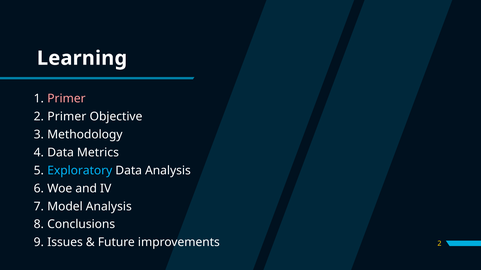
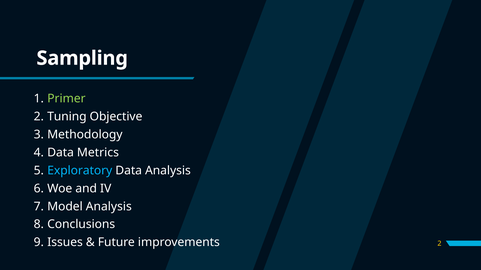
Learning: Learning -> Sampling
Primer at (66, 99) colour: pink -> light green
2 Primer: Primer -> Tuning
